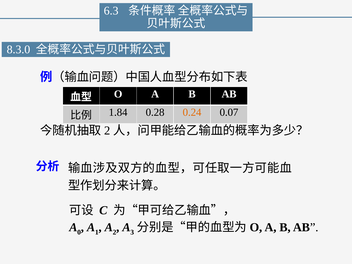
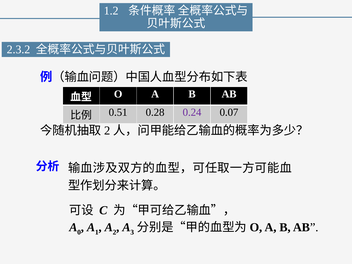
6.3: 6.3 -> 1.2
8.3.0: 8.3.0 -> 2.3.2
1.84: 1.84 -> 0.51
0.24 colour: orange -> purple
